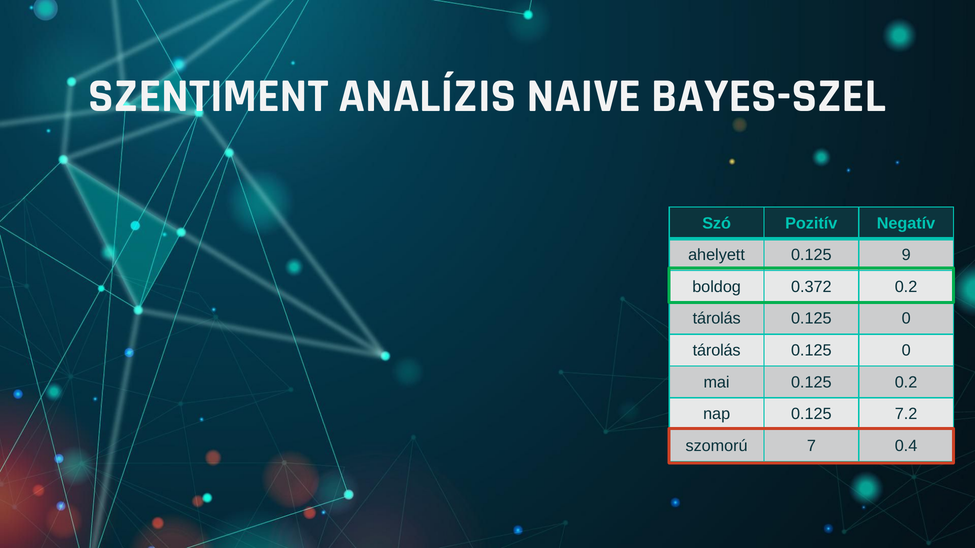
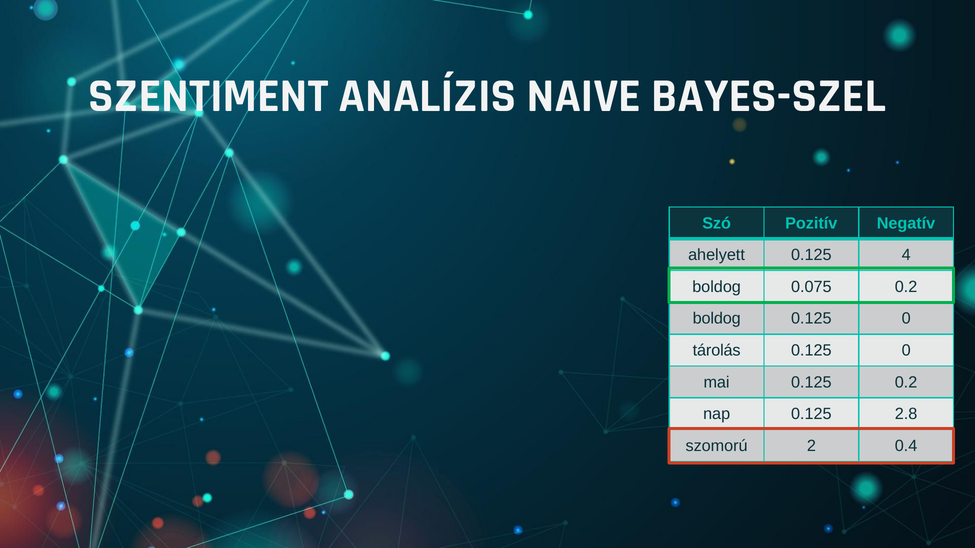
9: 9 -> 4
0.372: 0.372 -> 0.075
tárolás at (717, 319): tárolás -> boldog
7.2: 7.2 -> 2.8
7: 7 -> 2
